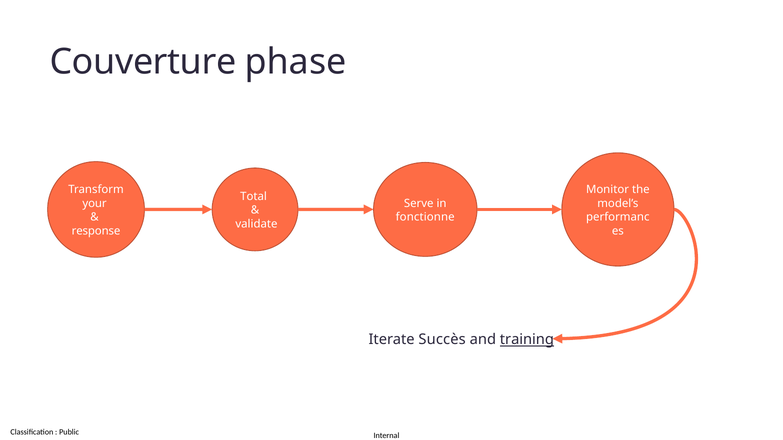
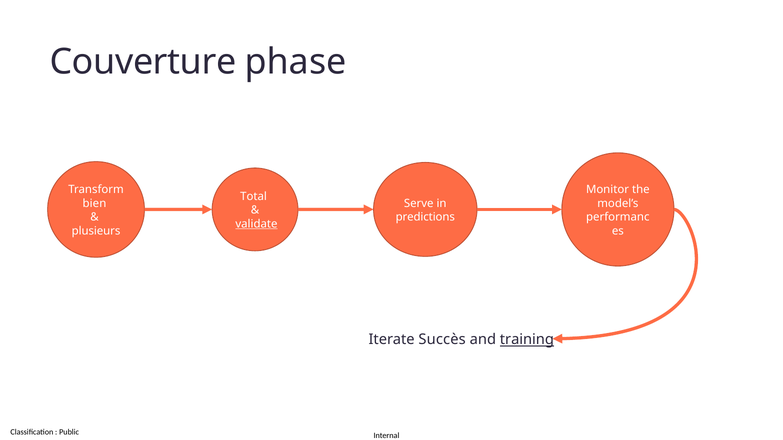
your: your -> bien
fonctionne: fonctionne -> predictions
validate underline: none -> present
response: response -> plusieurs
